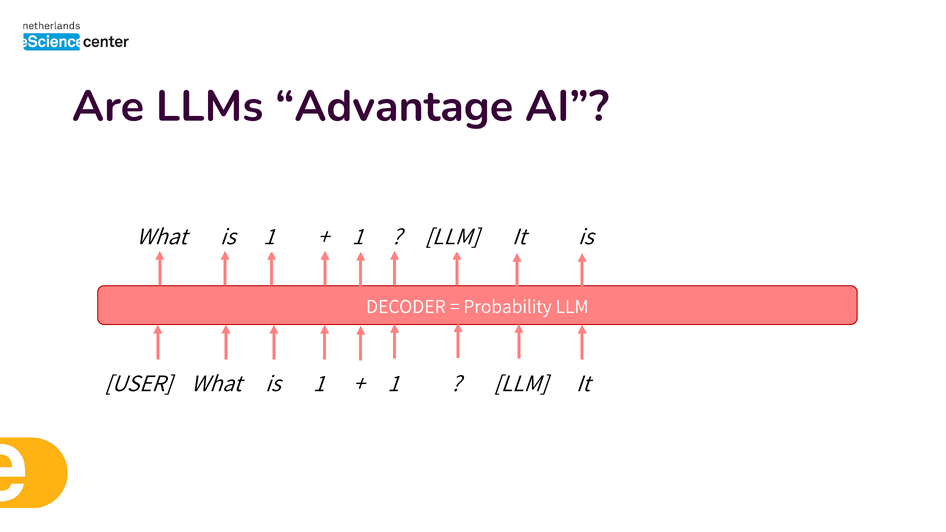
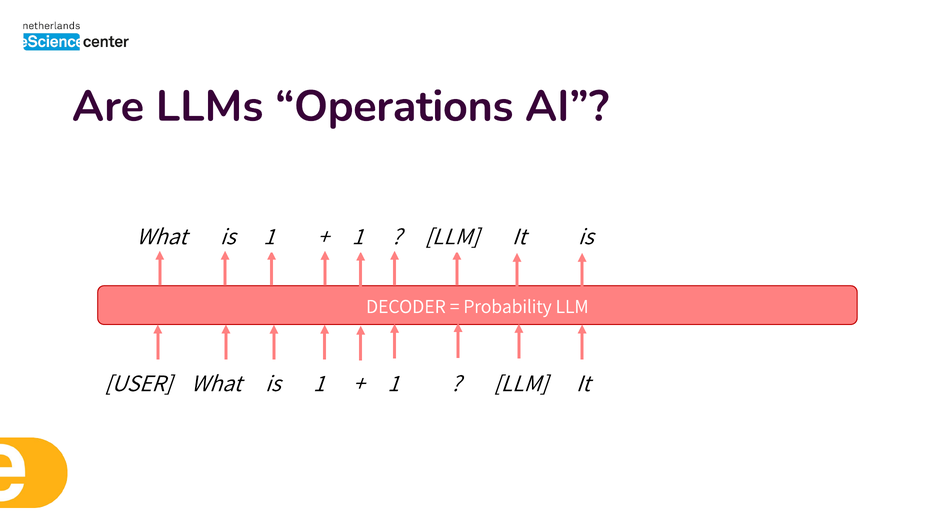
Advantage: Advantage -> Operations
